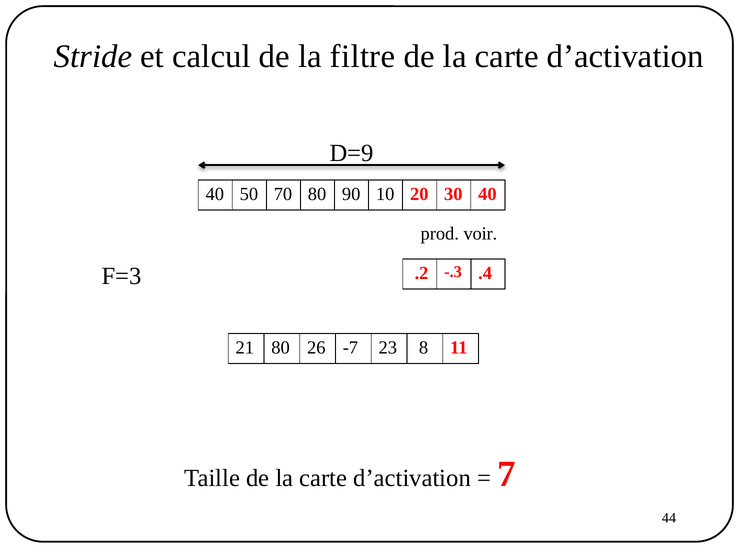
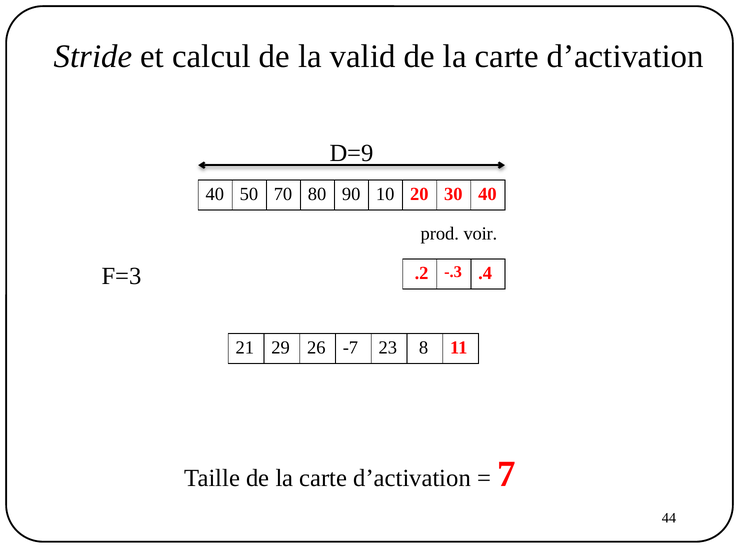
filtre: filtre -> valid
21 80: 80 -> 29
